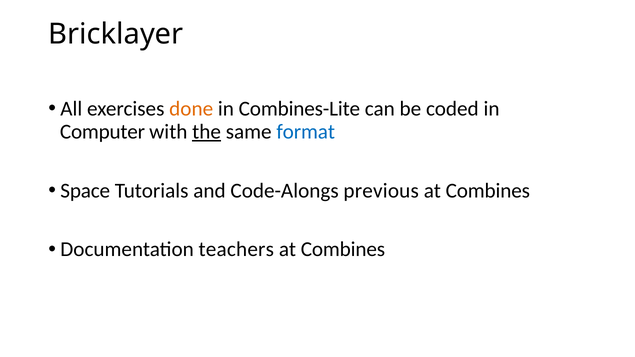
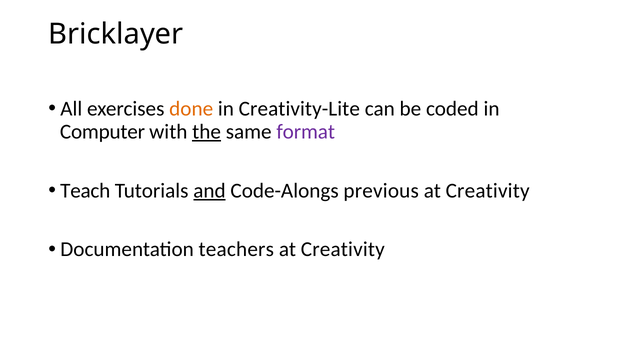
Combines-Lite: Combines-Lite -> Creativity-Lite
format colour: blue -> purple
Space: Space -> Teach
and underline: none -> present
Combines at (488, 191): Combines -> Creativity
Combines at (343, 250): Combines -> Creativity
